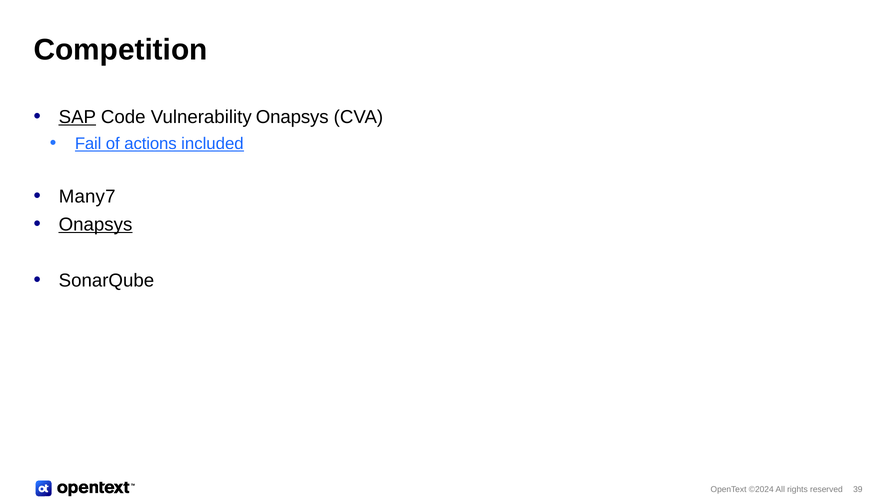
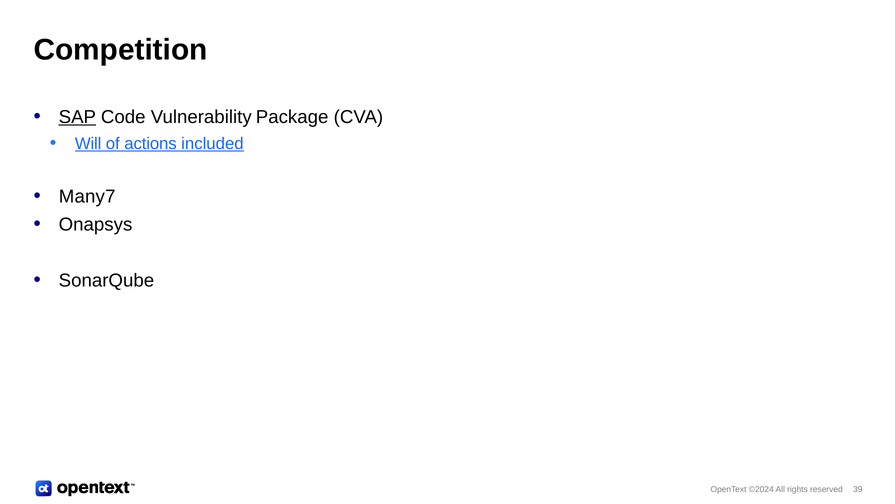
Vulnerability Onapsys: Onapsys -> Package
Fail: Fail -> Will
Onapsys at (96, 224) underline: present -> none
